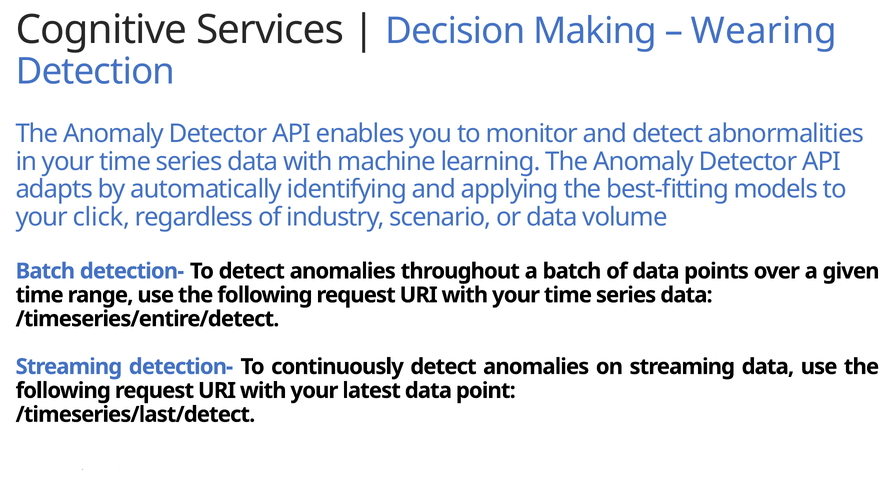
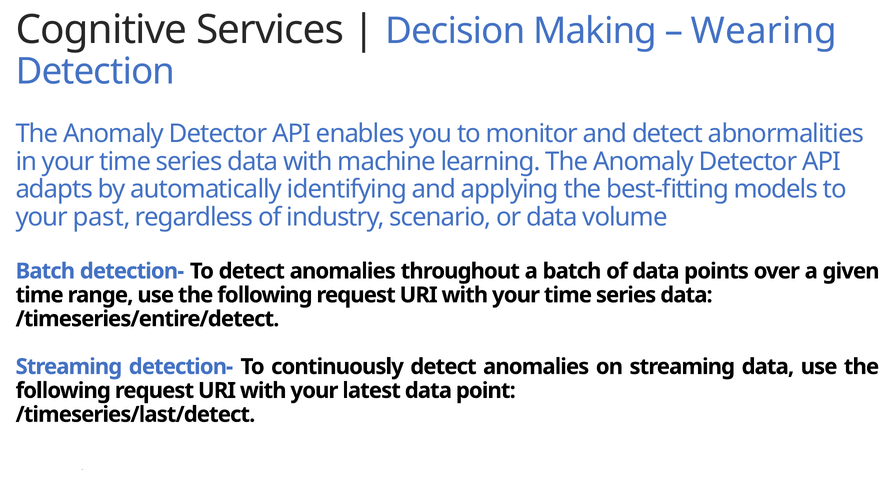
click: click -> past
